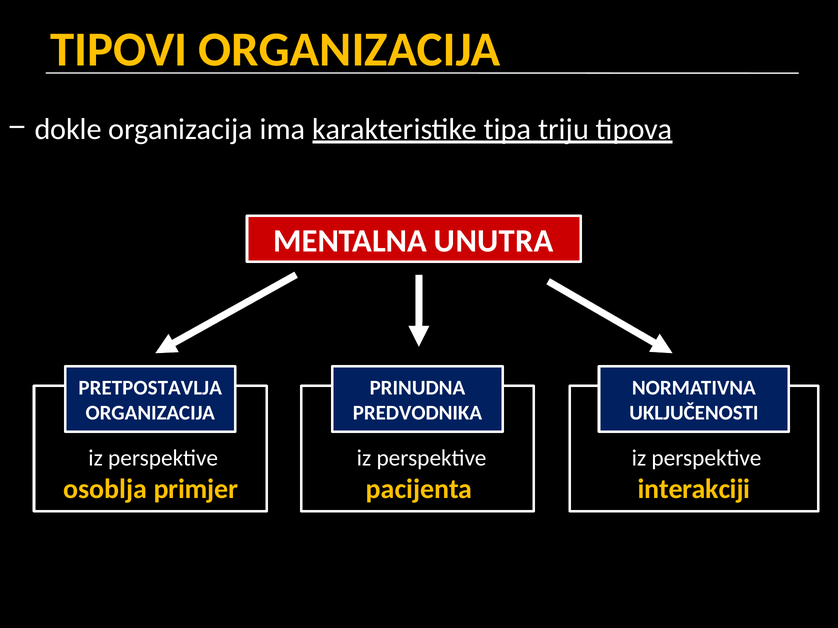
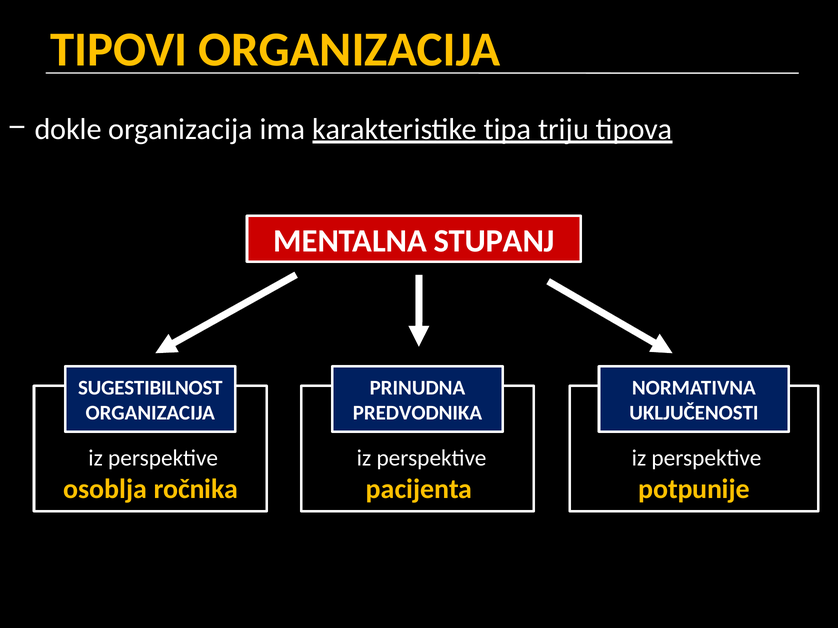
UNUTRA: UNUTRA -> STUPANJ
PRETPOSTAVLJA: PRETPOSTAVLJA -> SUGESTIBILNOST
primjer: primjer -> ročnika
interakciji: interakciji -> potpunije
